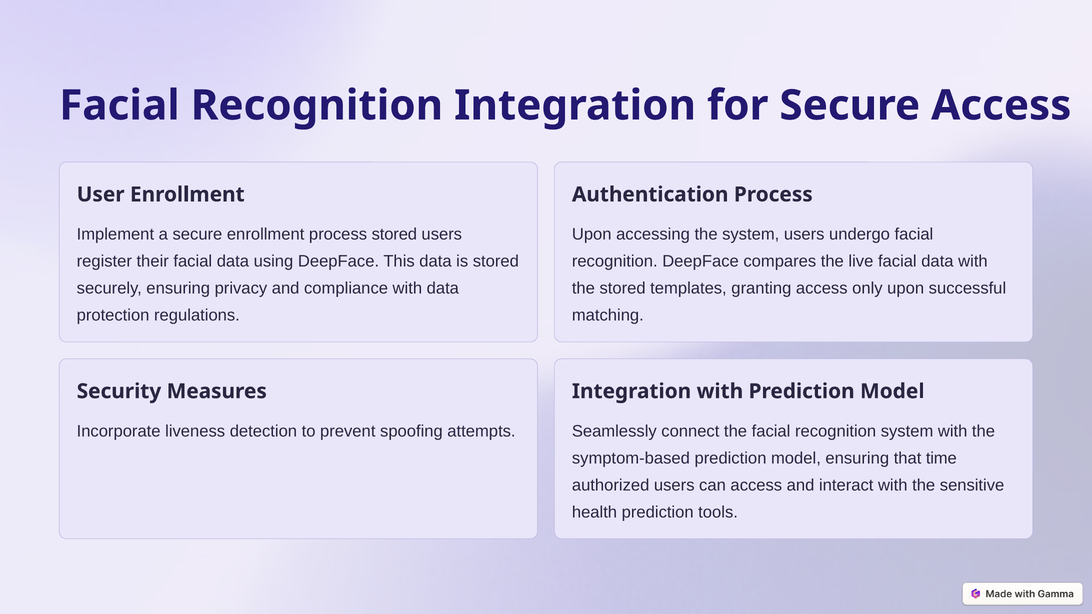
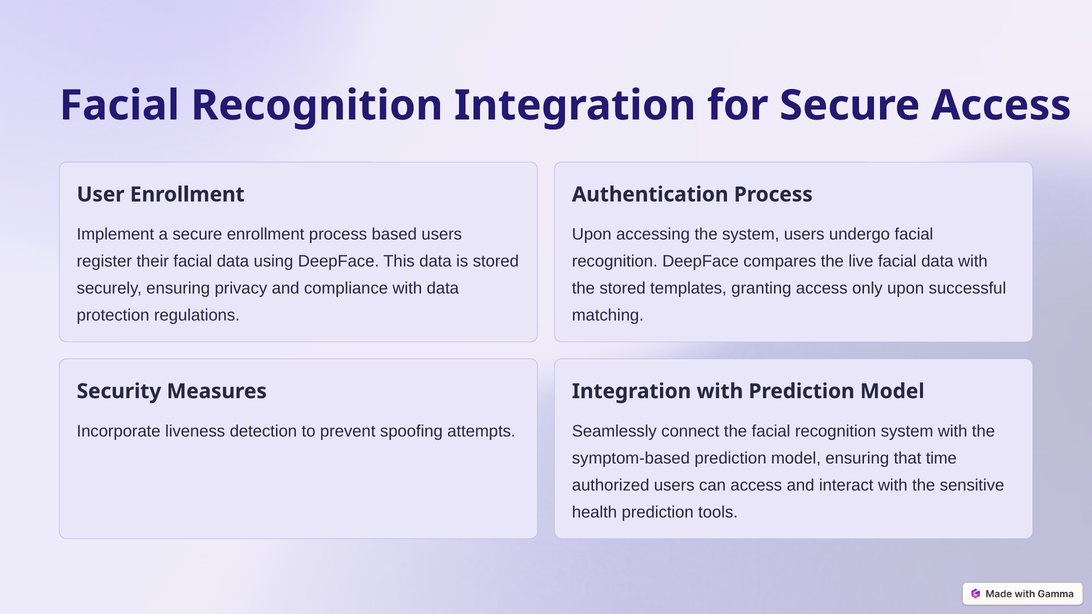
process stored: stored -> based
